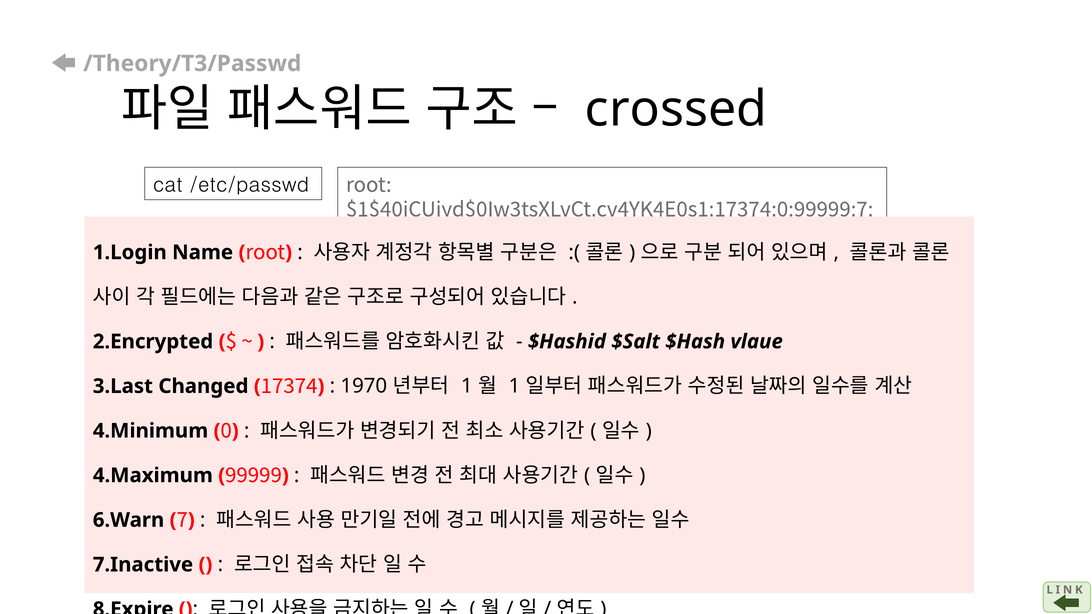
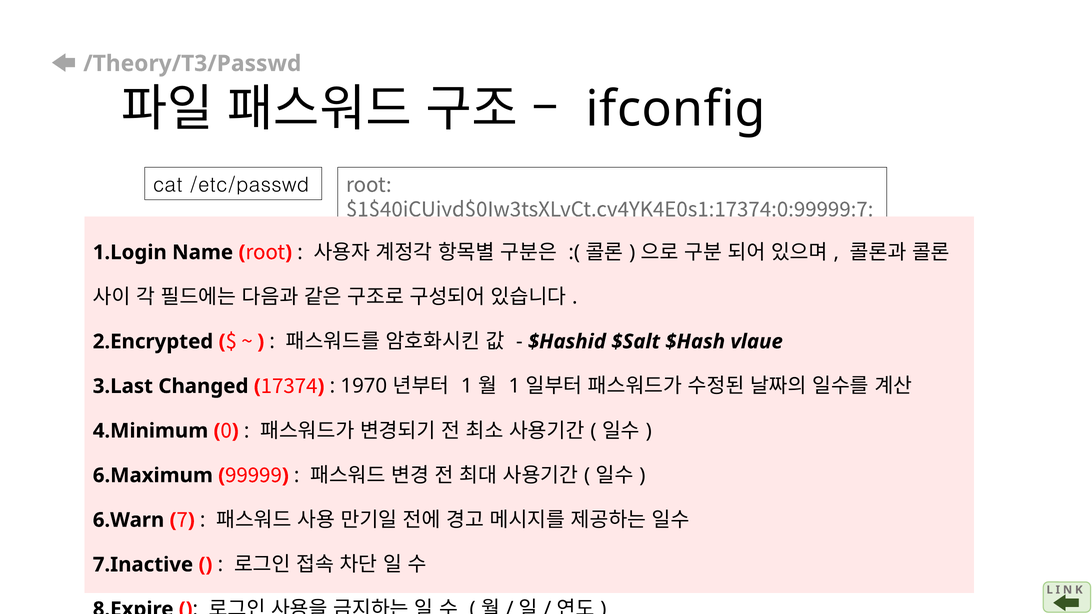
crossed: crossed -> ifconfig
4.Maximum: 4.Maximum -> 6.Maximum
